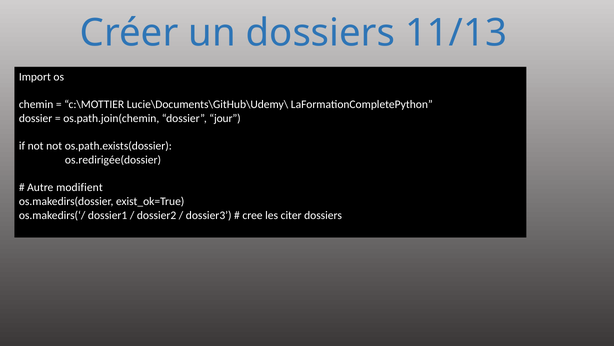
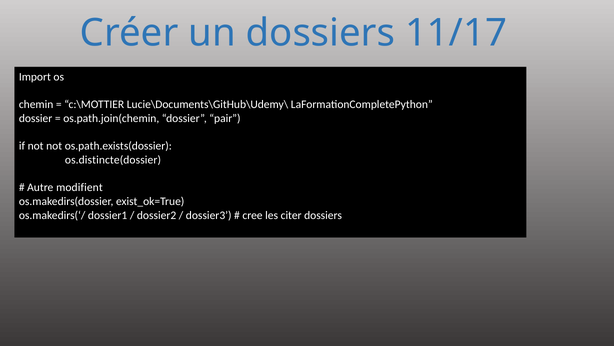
11/13: 11/13 -> 11/17
jour: jour -> pair
os.redirigée(dossier: os.redirigée(dossier -> os.distincte(dossier
